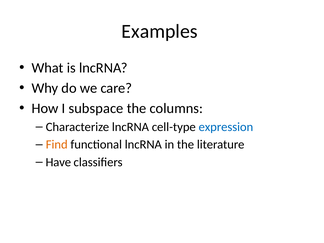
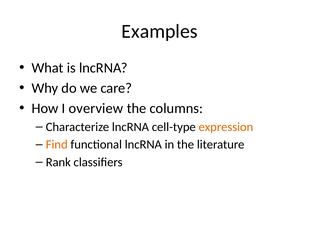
subspace: subspace -> overview
expression colour: blue -> orange
Have: Have -> Rank
